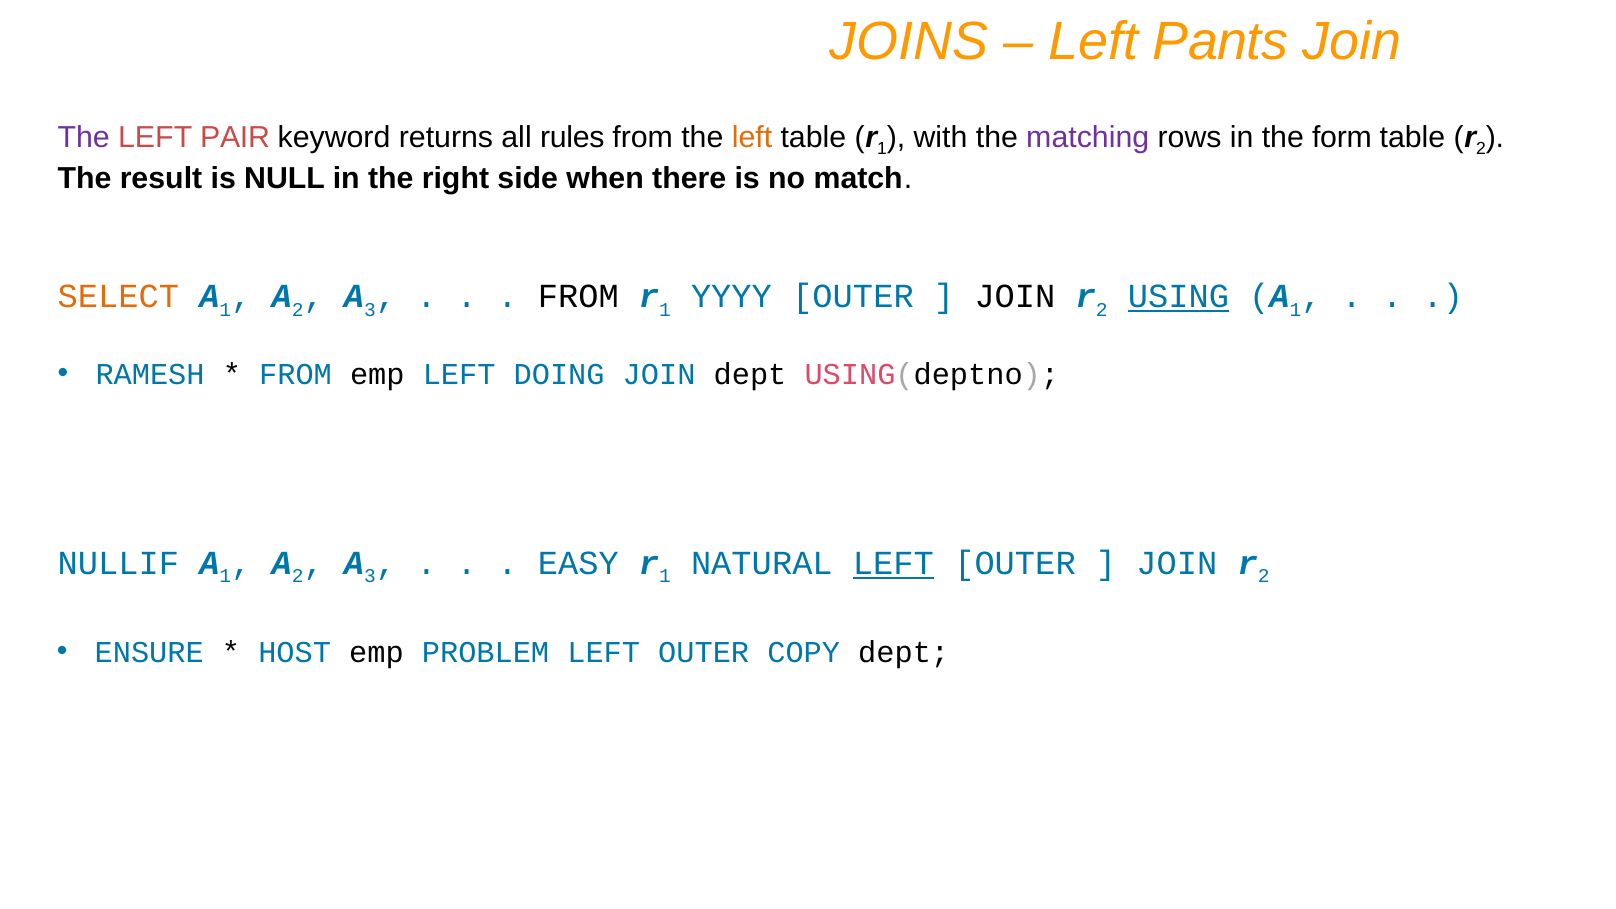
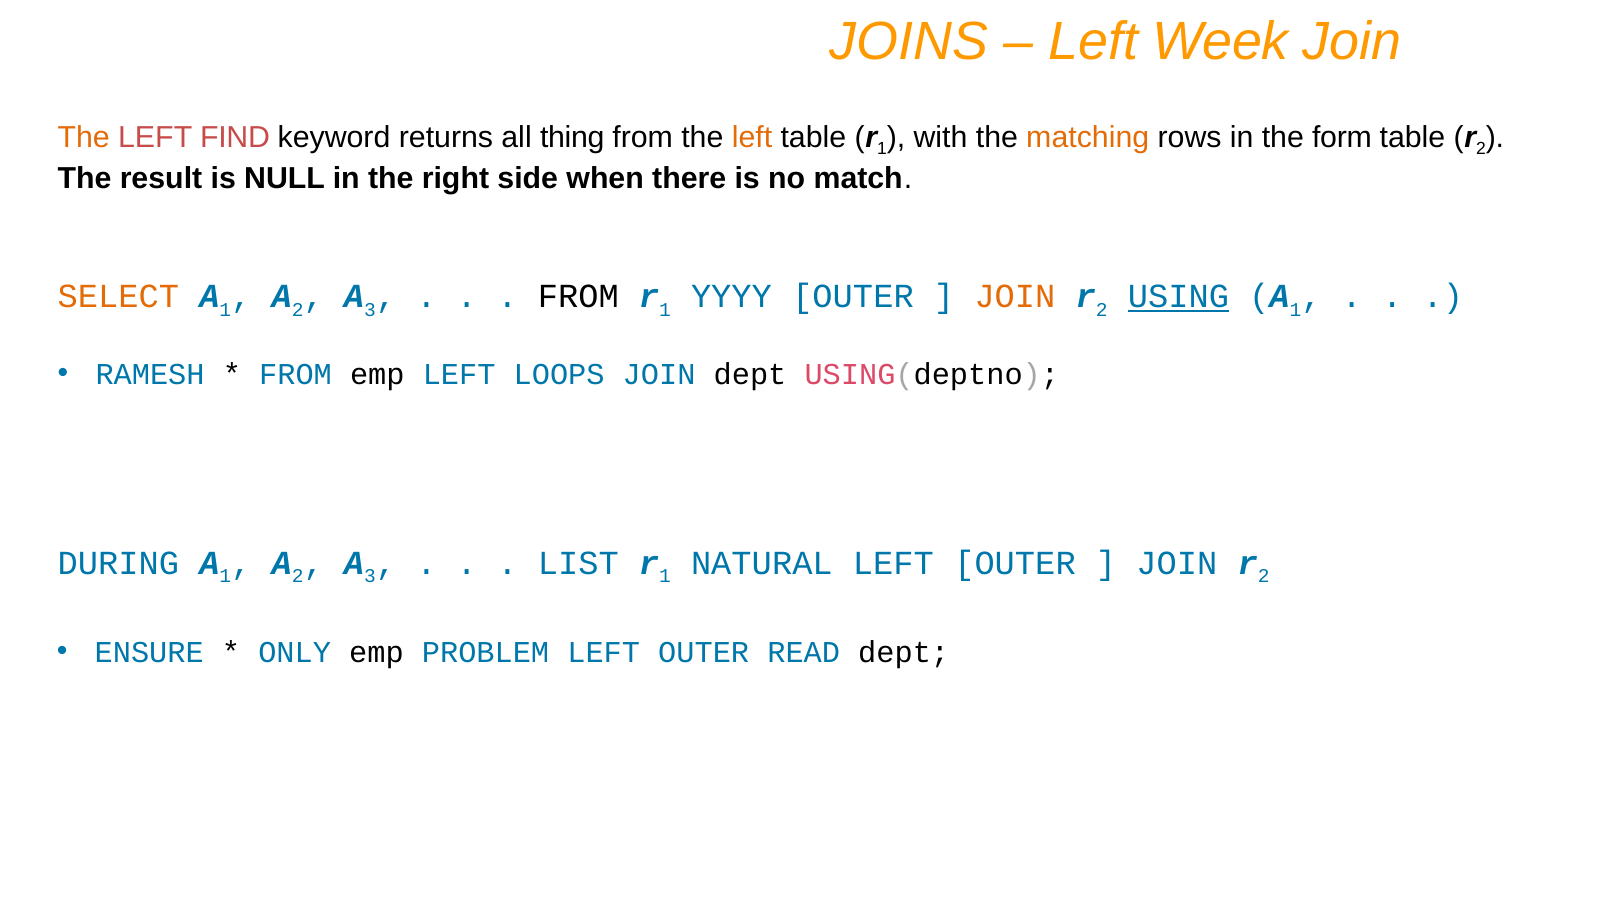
Pants: Pants -> Week
The at (84, 137) colour: purple -> orange
PAIR: PAIR -> FIND
rules: rules -> thing
matching colour: purple -> orange
JOIN at (1015, 297) colour: black -> orange
DOING: DOING -> LOOPS
NULLIF: NULLIF -> DURING
EASY: EASY -> LIST
LEFT at (893, 563) underline: present -> none
HOST: HOST -> ONLY
COPY: COPY -> READ
